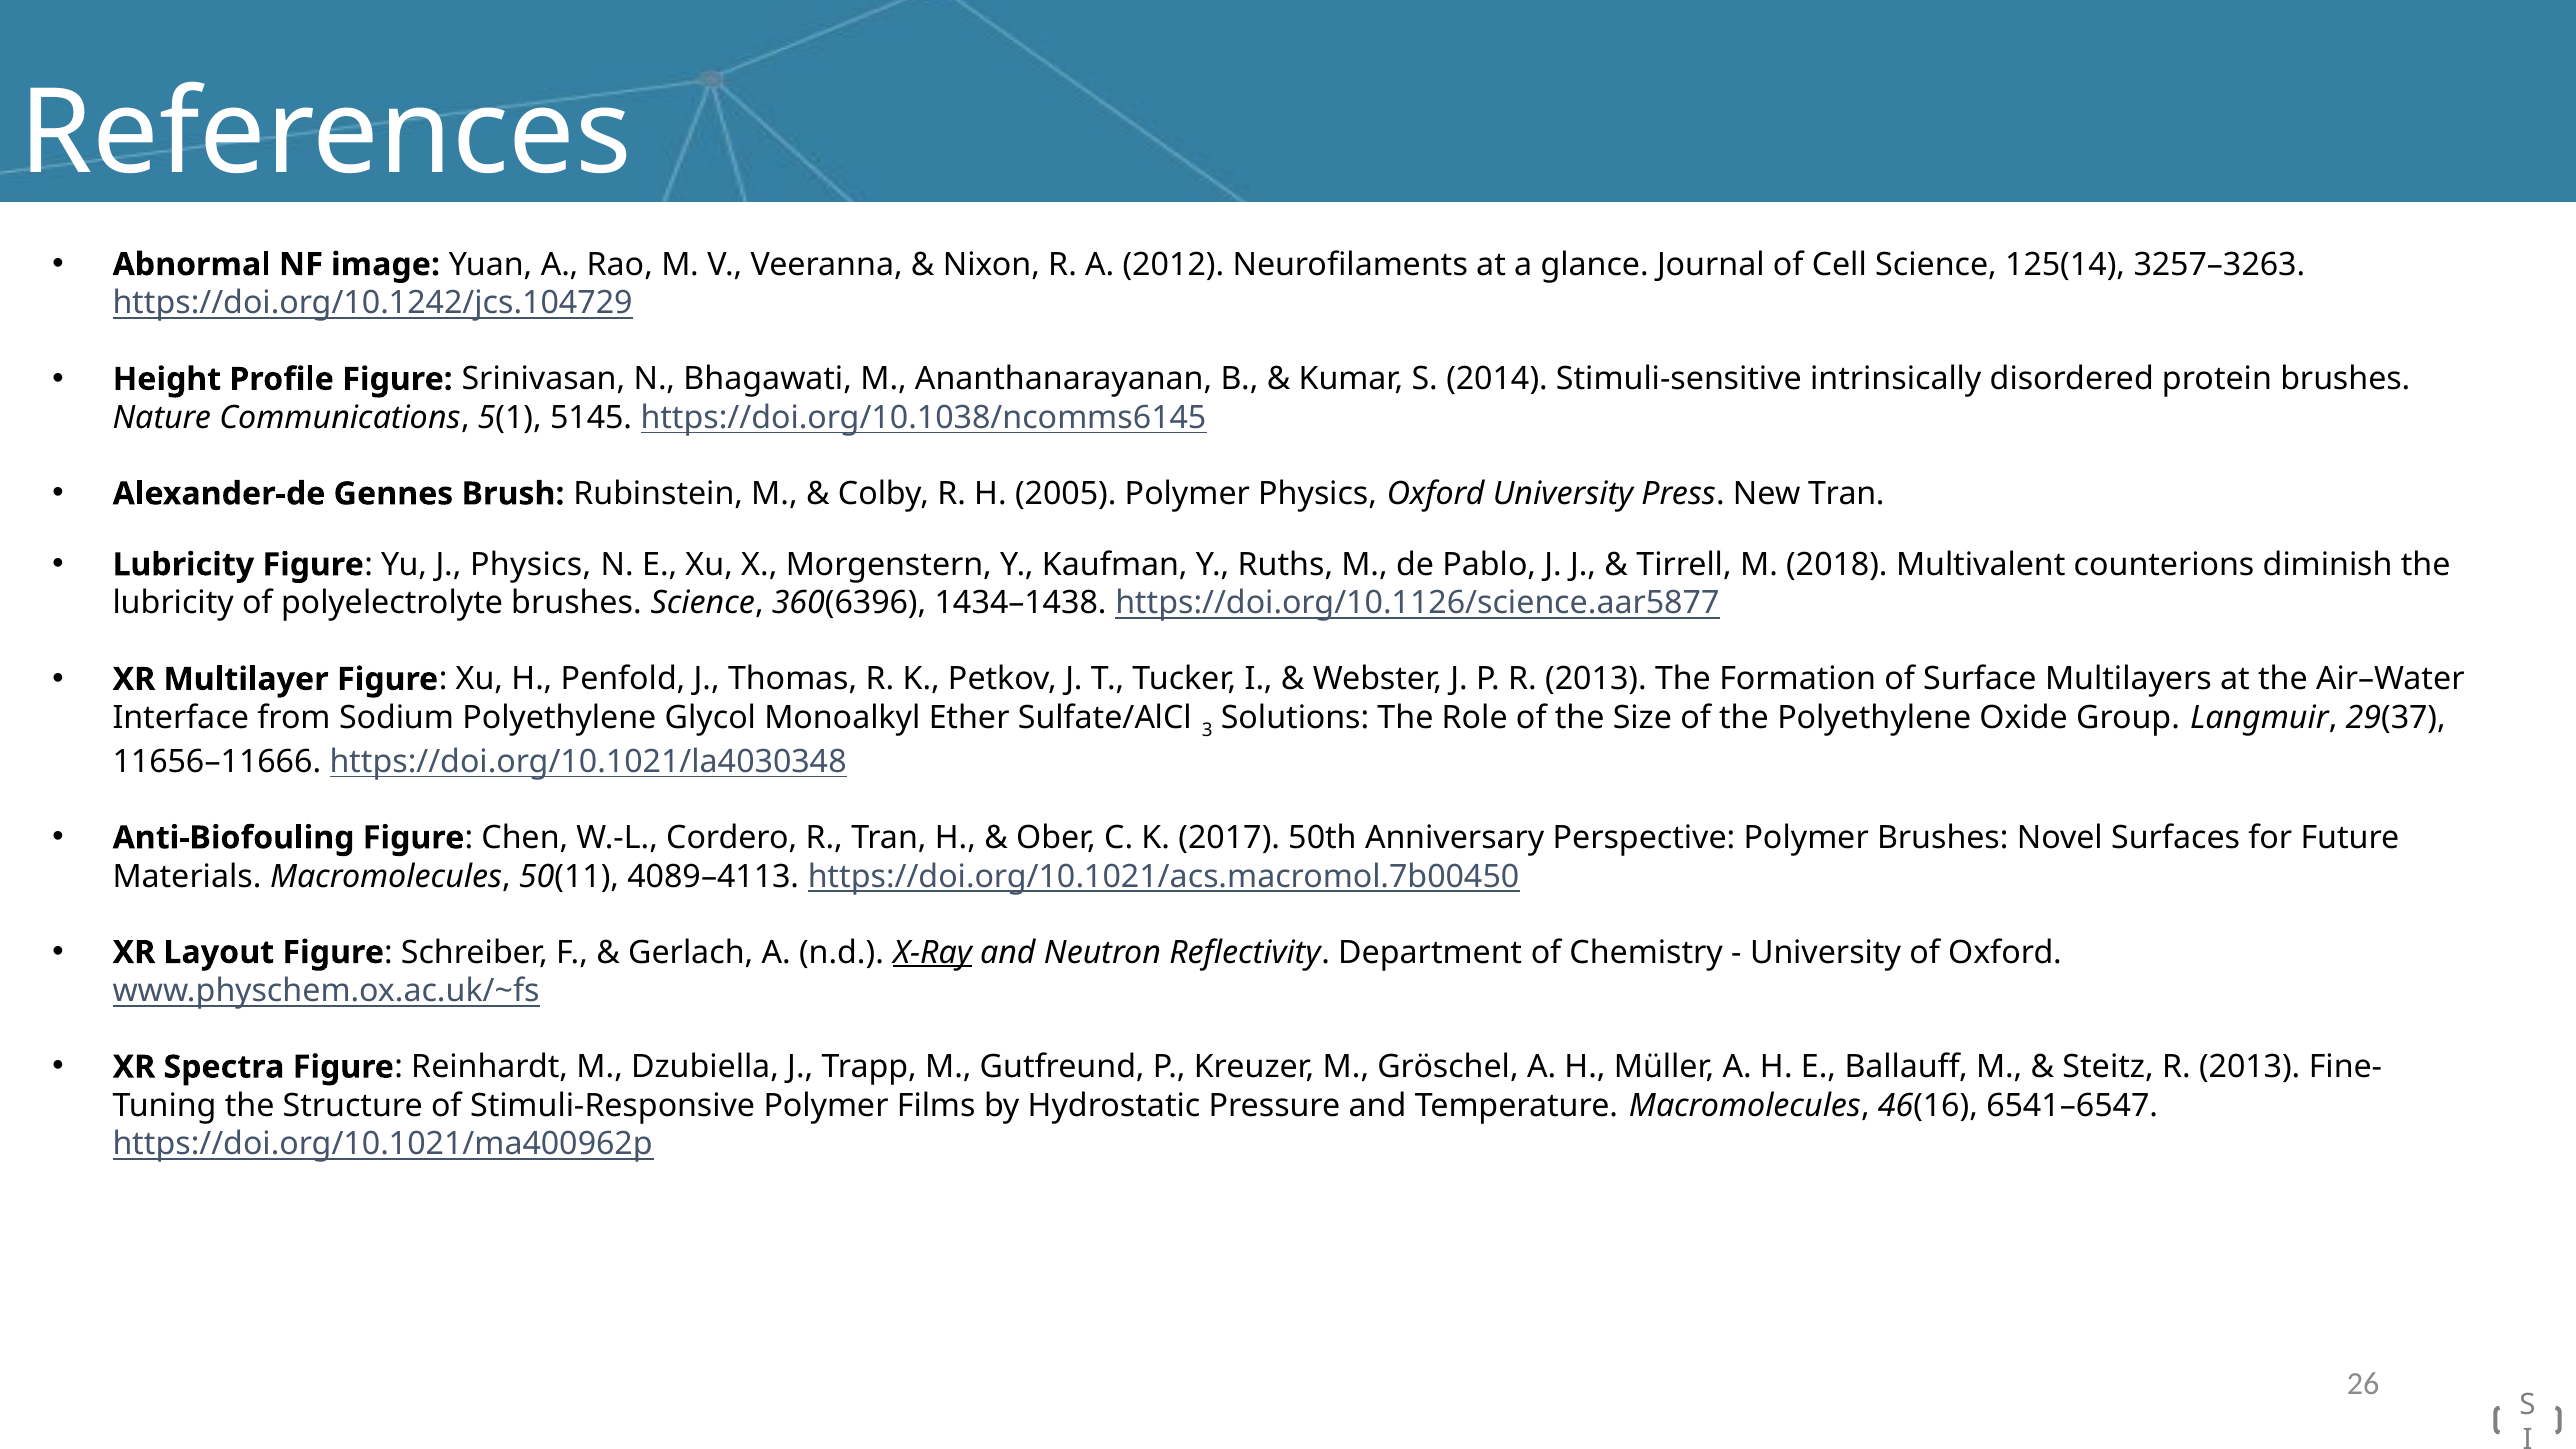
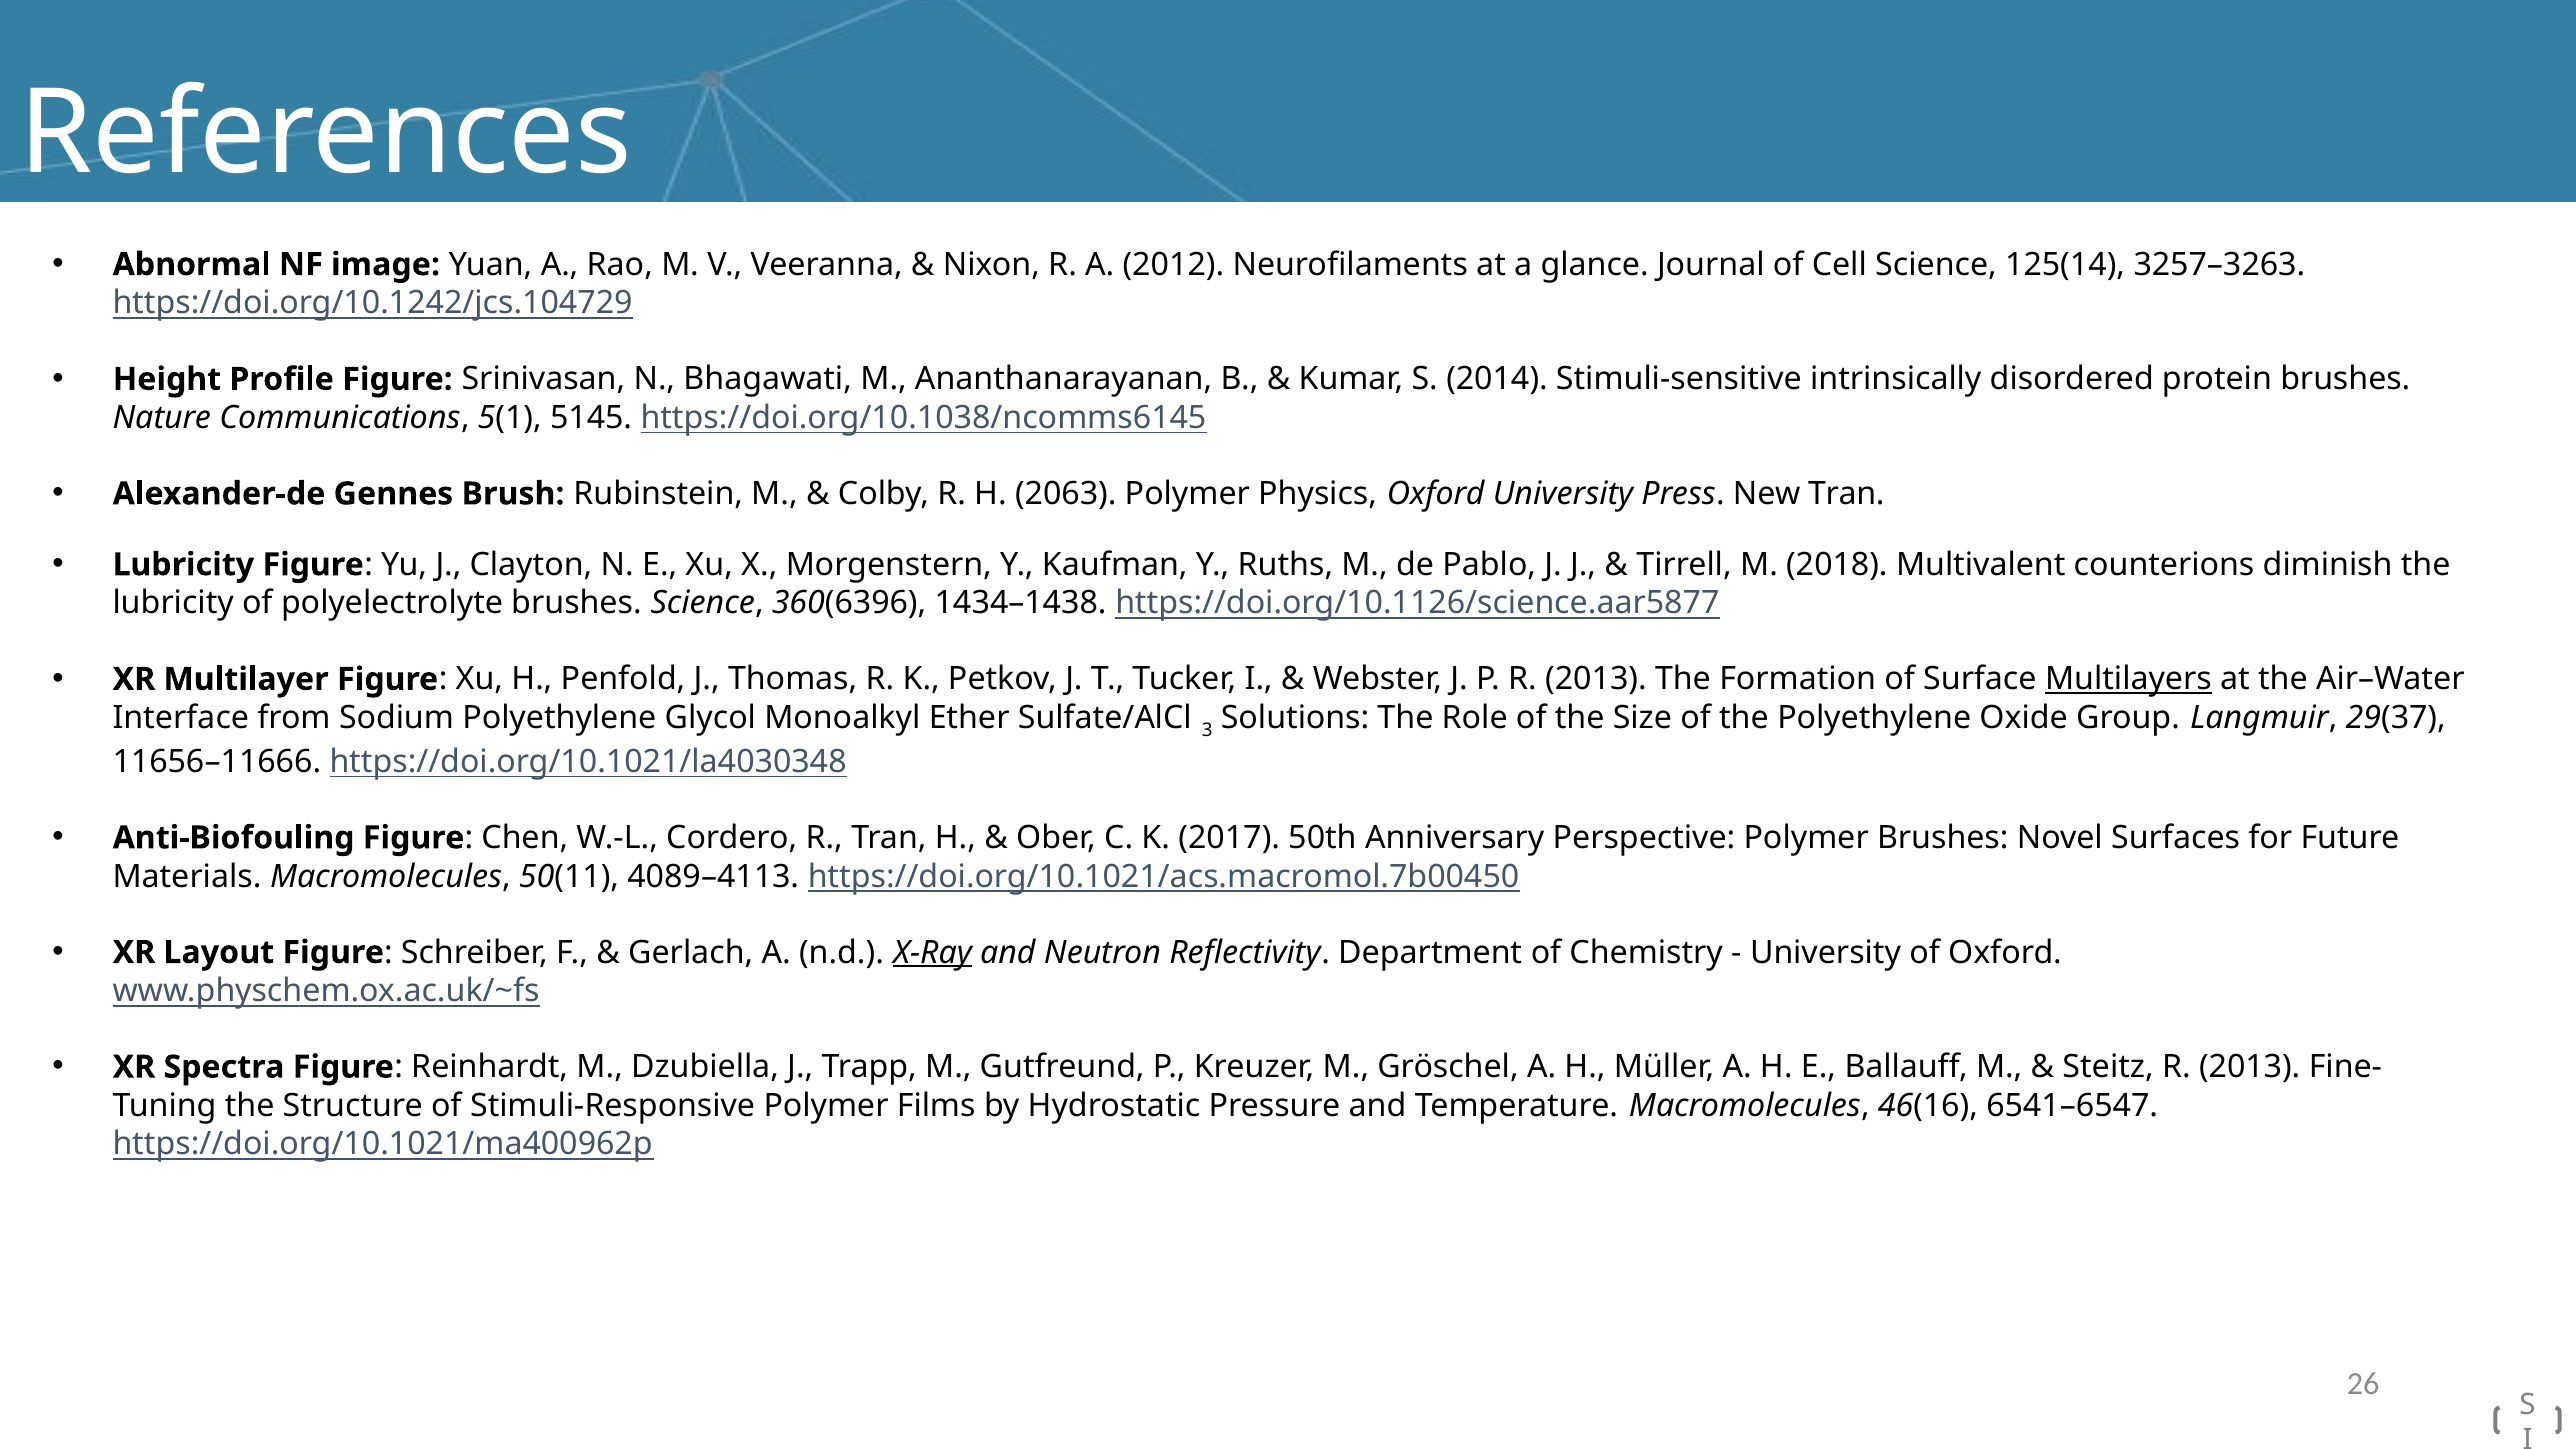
2005: 2005 -> 2063
J Physics: Physics -> Clayton
Multilayers underline: none -> present
